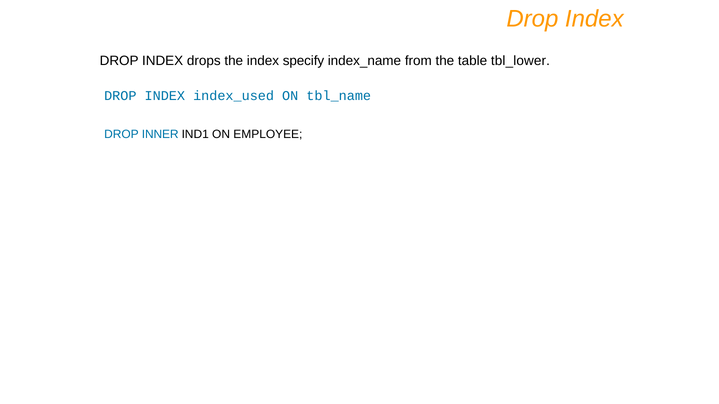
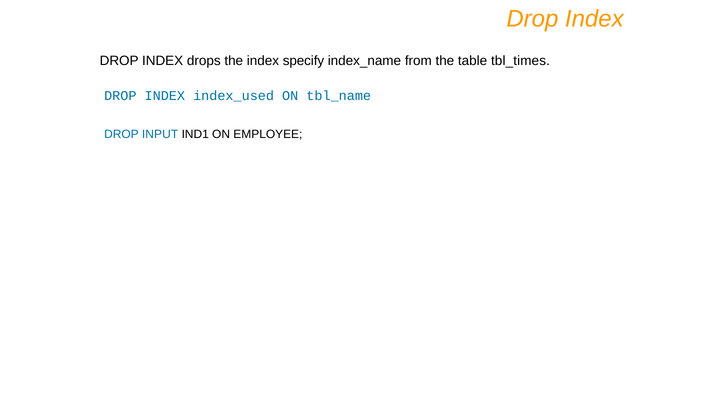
tbl_lower: tbl_lower -> tbl_times
INNER: INNER -> INPUT
